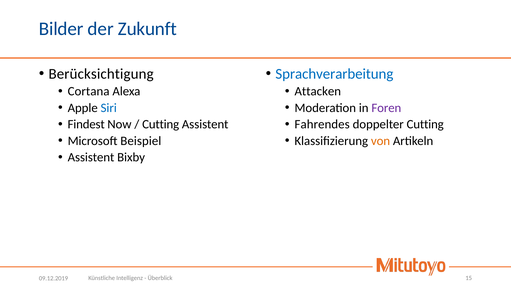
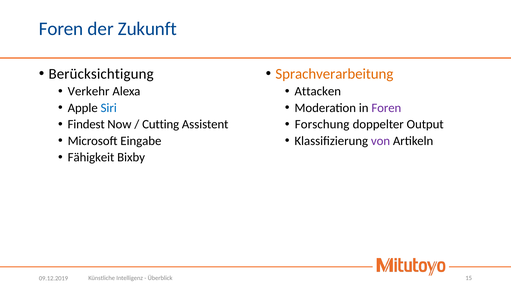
Bilder at (61, 29): Bilder -> Foren
Sprachverarbeitung colour: blue -> orange
Cortana: Cortana -> Verkehr
Fahrendes: Fahrendes -> Forschung
doppelter Cutting: Cutting -> Output
Beispiel: Beispiel -> Eingabe
von colour: orange -> purple
Assistent at (91, 157): Assistent -> Fähigkeit
